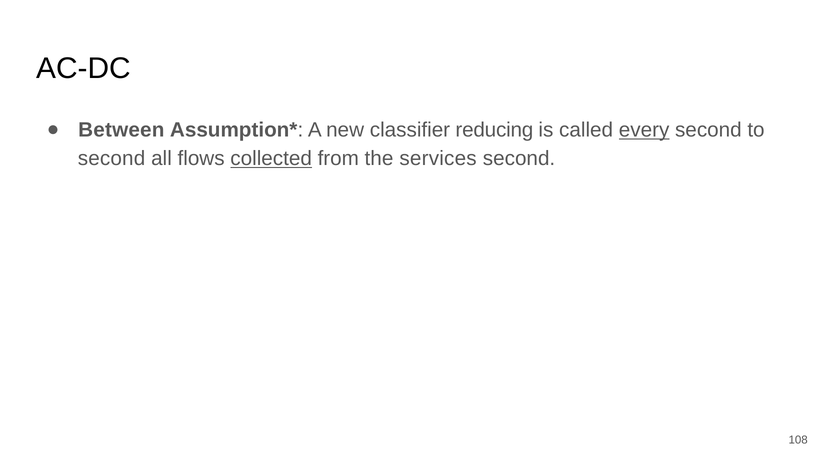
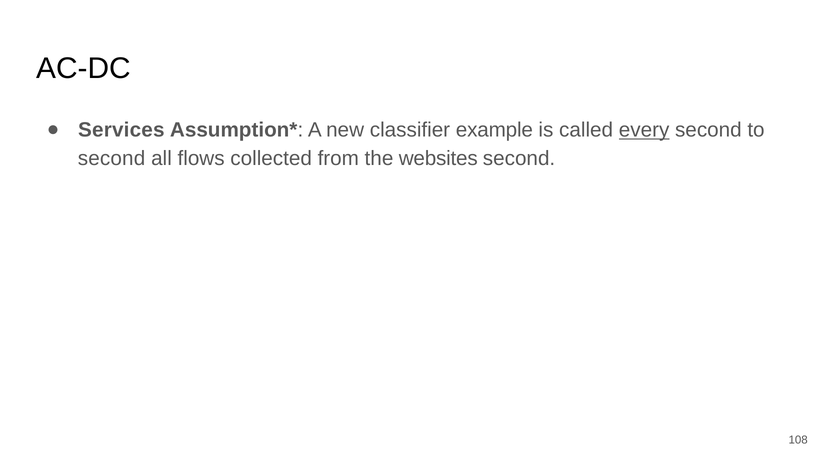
Between: Between -> Services
reducing: reducing -> example
collected underline: present -> none
services: services -> websites
